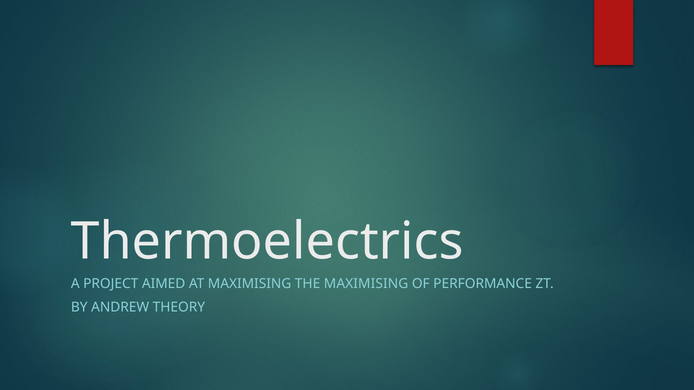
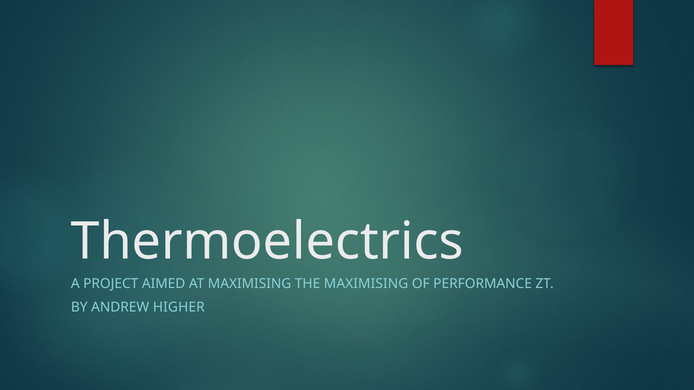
THEORY: THEORY -> HIGHER
